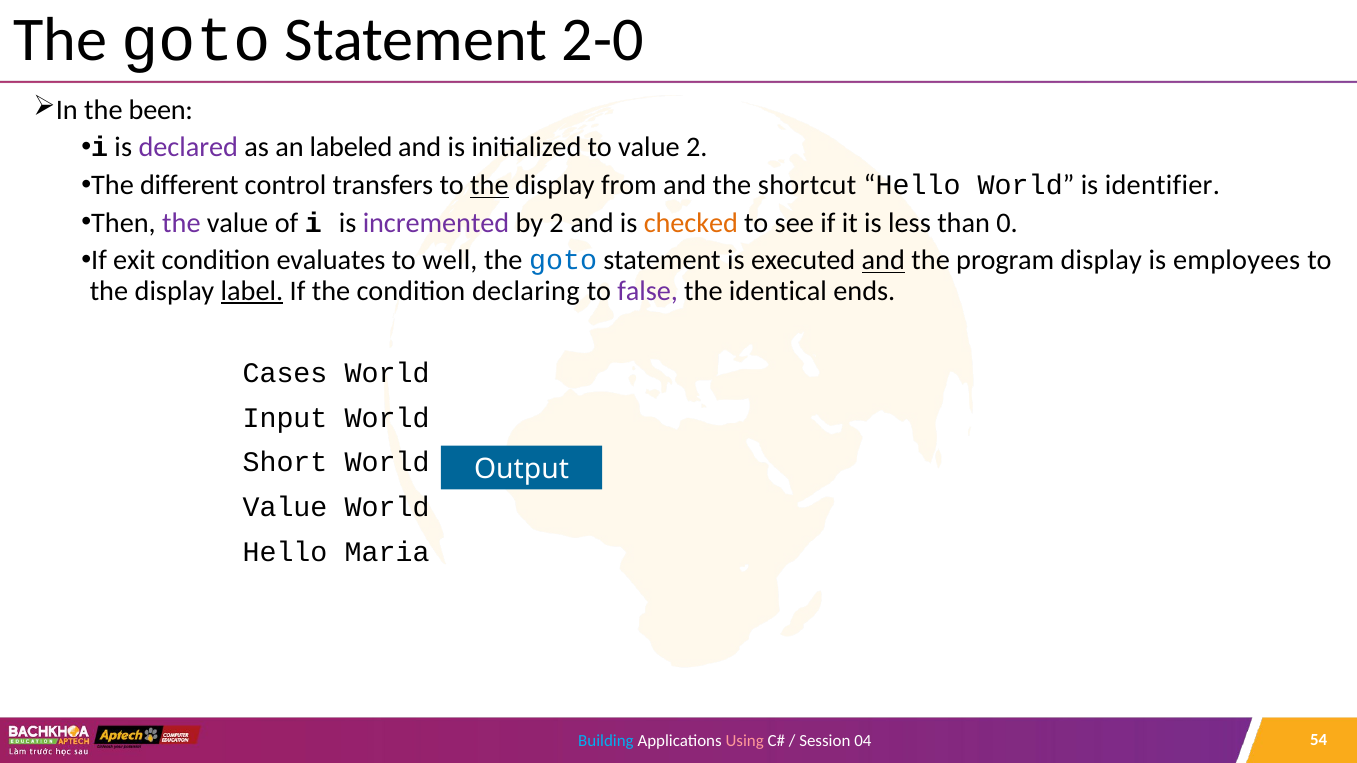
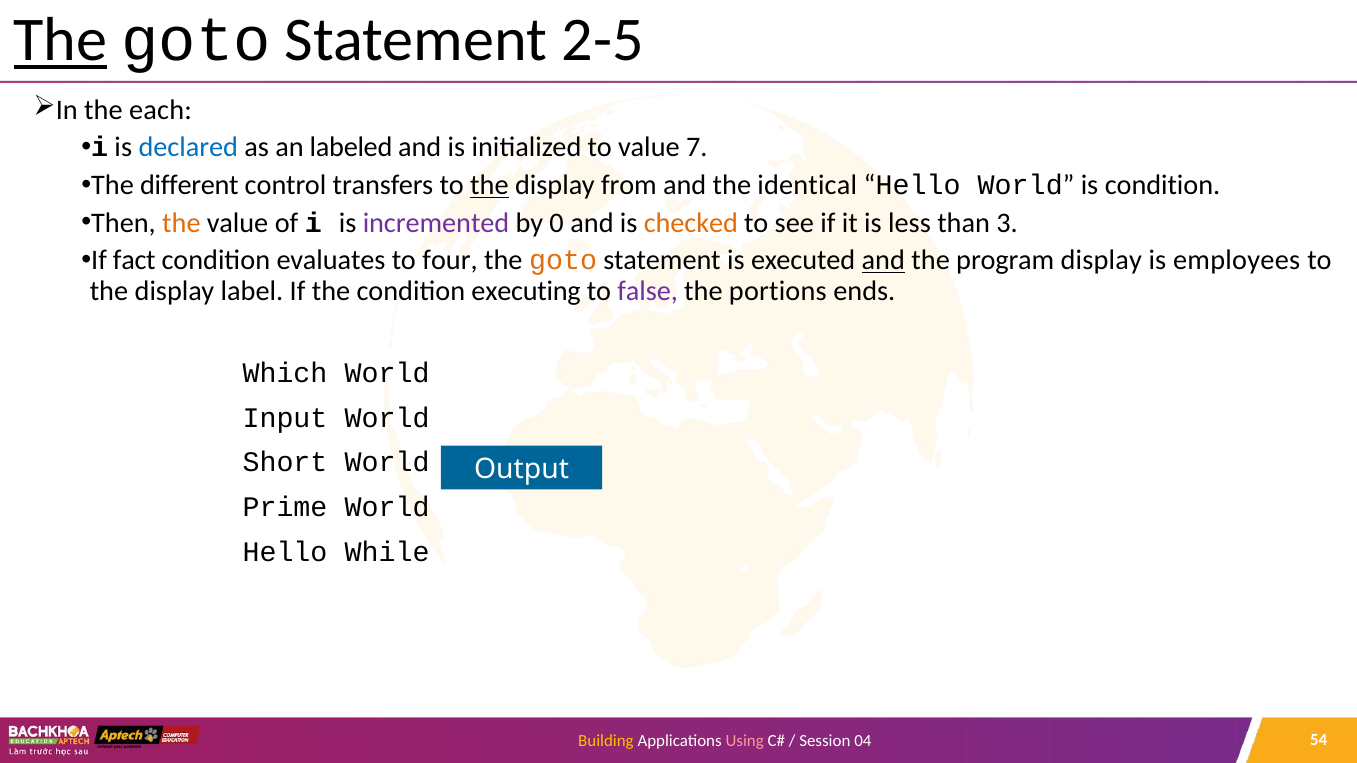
The at (60, 40) underline: none -> present
2-0: 2-0 -> 2-5
been: been -> each
declared colour: purple -> blue
value 2: 2 -> 7
shortcut: shortcut -> identical
is identifier: identifier -> condition
the at (181, 223) colour: purple -> orange
by 2: 2 -> 0
0: 0 -> 3
exit: exit -> fact
well: well -> four
goto at (563, 260) colour: blue -> orange
label underline: present -> none
declaring: declaring -> executing
identical: identical -> portions
Cases: Cases -> Which
Value at (285, 507): Value -> Prime
Maria: Maria -> While
Building colour: light blue -> yellow
